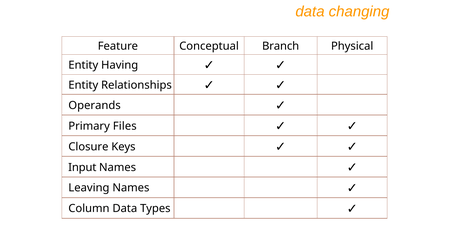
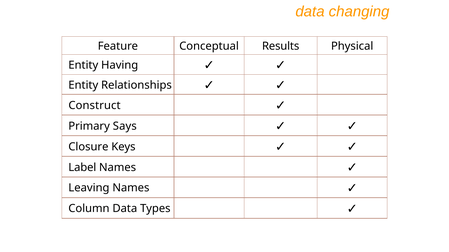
Branch: Branch -> Results
Operands: Operands -> Construct
Files: Files -> Says
Input: Input -> Label
